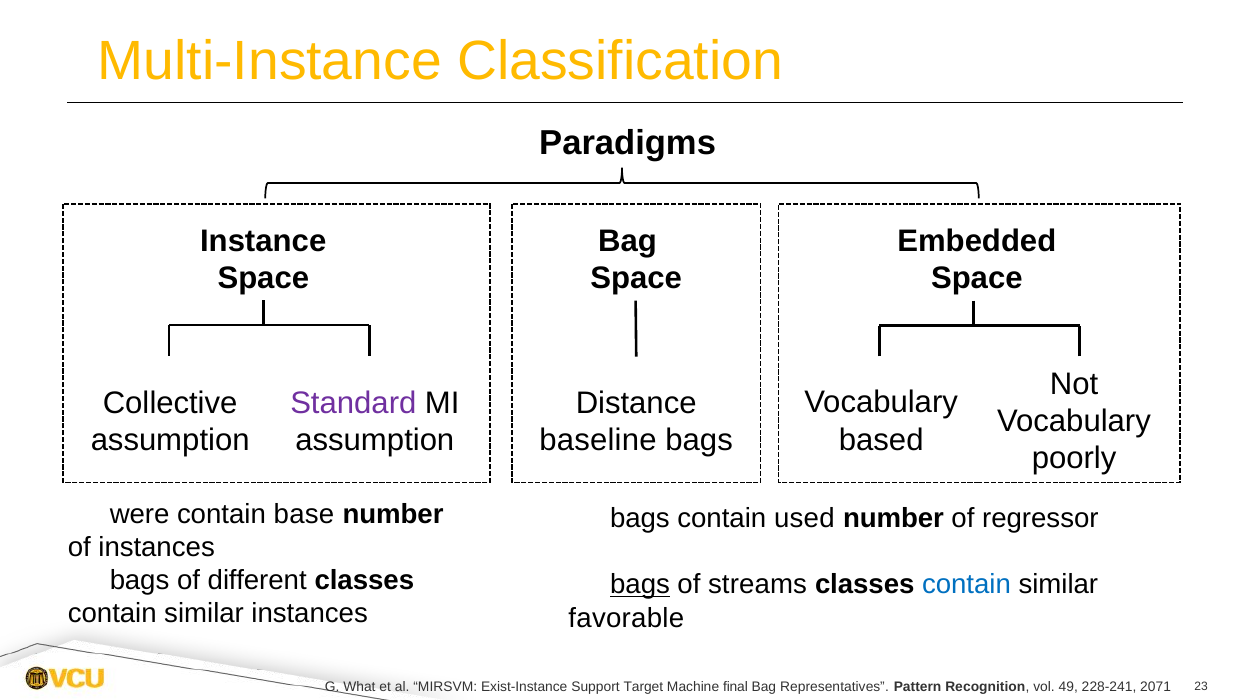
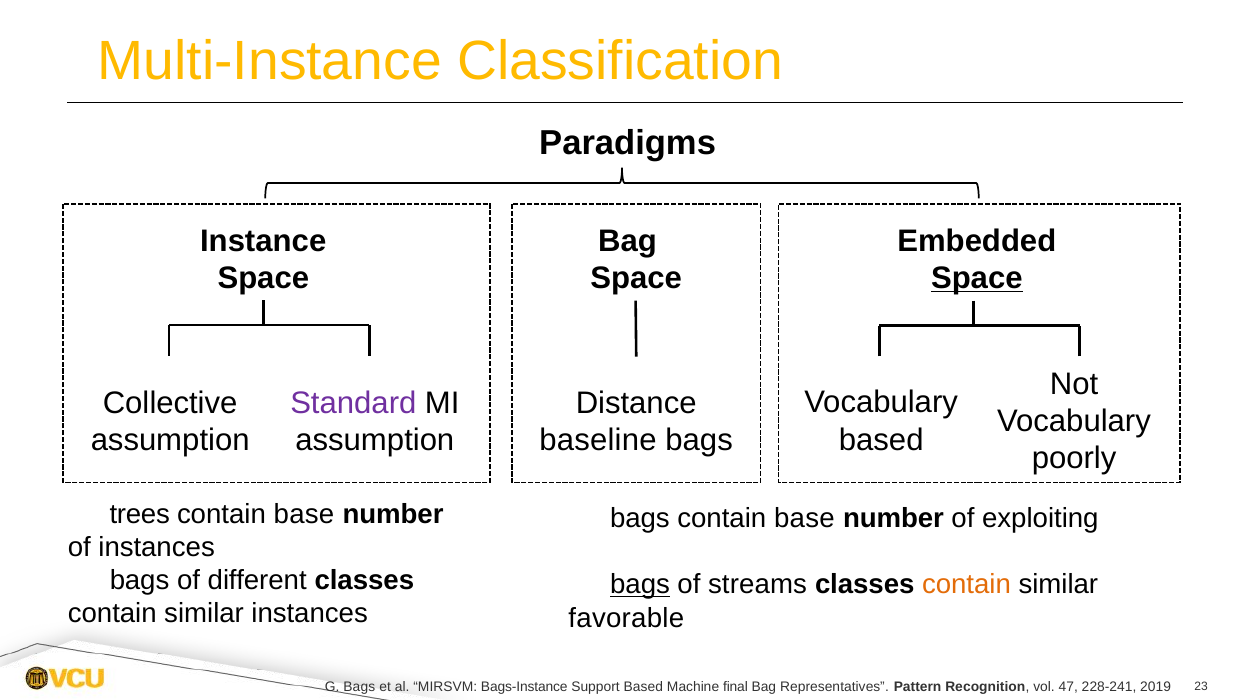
Space at (977, 278) underline: none -> present
were: were -> trees
bags contain used: used -> base
regressor: regressor -> exploiting
contain at (966, 585) colour: blue -> orange
G What: What -> Bags
Exist-Instance: Exist-Instance -> Bags-Instance
Support Target: Target -> Based
49: 49 -> 47
2071: 2071 -> 2019
